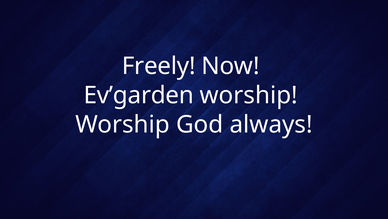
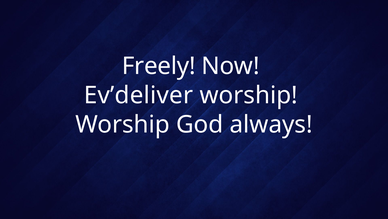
Ev’garden: Ev’garden -> Ev’deliver
